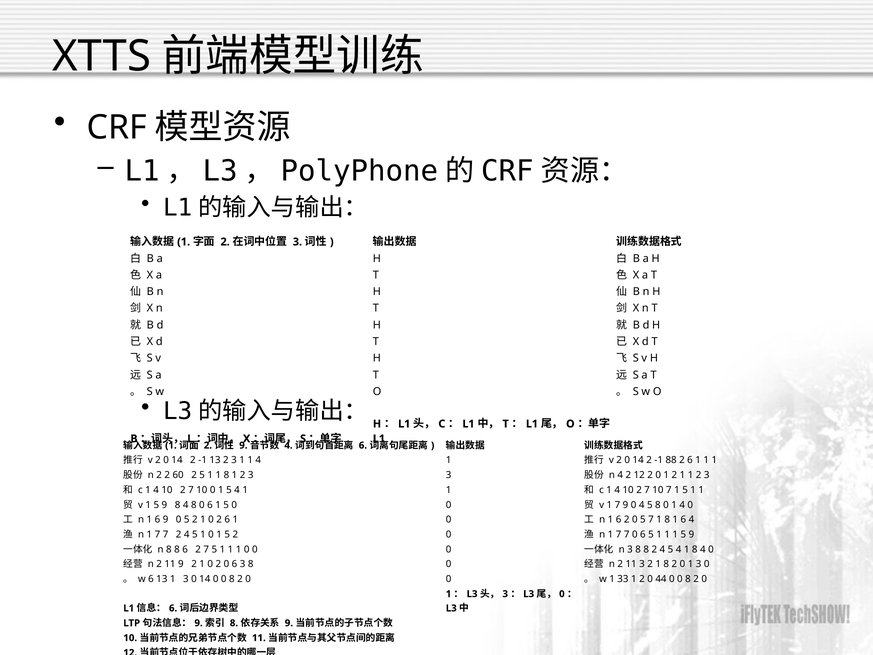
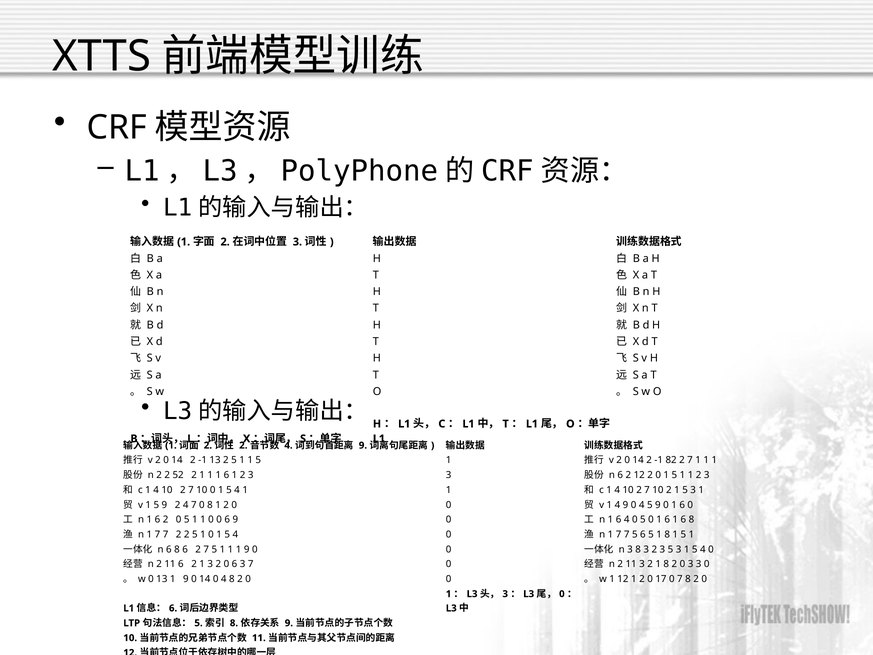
9 at (243, 445): 9 -> 2
6 at (363, 445): 6 -> 9
13 2 3: 3 -> 5
1 1 4: 4 -> 5
88: 88 -> 82
6 at (690, 460): 6 -> 7
60: 60 -> 52
5 at (202, 475): 5 -> 1
1 1 8: 8 -> 6
4 at (620, 475): 4 -> 6
2 0 1 2: 2 -> 5
7 10 7: 7 -> 2
1 5 1: 1 -> 3
9 8: 8 -> 2
4 8: 8 -> 7
6 at (210, 505): 6 -> 8
5 at (226, 505): 5 -> 2
v 1 7: 7 -> 4
4 5 8: 8 -> 9
4 at (682, 505): 4 -> 6
1 6 9: 9 -> 2
0 5 2: 2 -> 1
2 at (219, 519): 2 -> 0
1 at (235, 519): 1 -> 9
1 6 2: 2 -> 4
5 7: 7 -> 0
8 at (667, 519): 8 -> 6
1 6 4: 4 -> 8
7 2 4: 4 -> 2
2 at (235, 534): 2 -> 4
7 7 0: 0 -> 5
6 5 1 1: 1 -> 8
9 at (691, 534): 9 -> 1
8 at (169, 549): 8 -> 6
1 1 0: 0 -> 9
3 8 8: 8 -> 3
4 at (662, 549): 4 -> 3
4 at (679, 549): 4 -> 3
8 at (695, 549): 8 -> 5
11 9: 9 -> 6
0 at (210, 564): 0 -> 3
6 3 8: 8 -> 7
8 2 0 1: 1 -> 3
w 6: 6 -> 0
13 1 3: 3 -> 9
14 0 0: 0 -> 4
1 33: 33 -> 12
44: 44 -> 17
0 at (680, 579): 0 -> 7
9 at (199, 623): 9 -> 5
